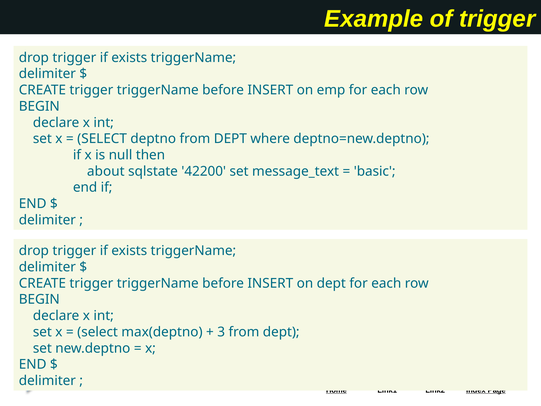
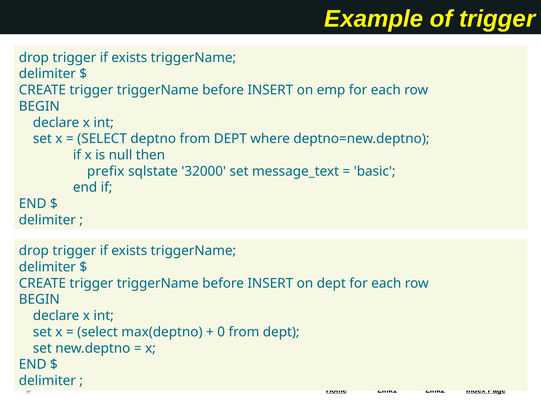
about: about -> prefix
42200: 42200 -> 32000
3: 3 -> 0
